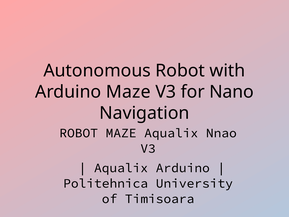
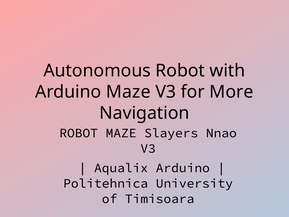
Nano: Nano -> More
MAZE Aqualix: Aqualix -> Slayers
